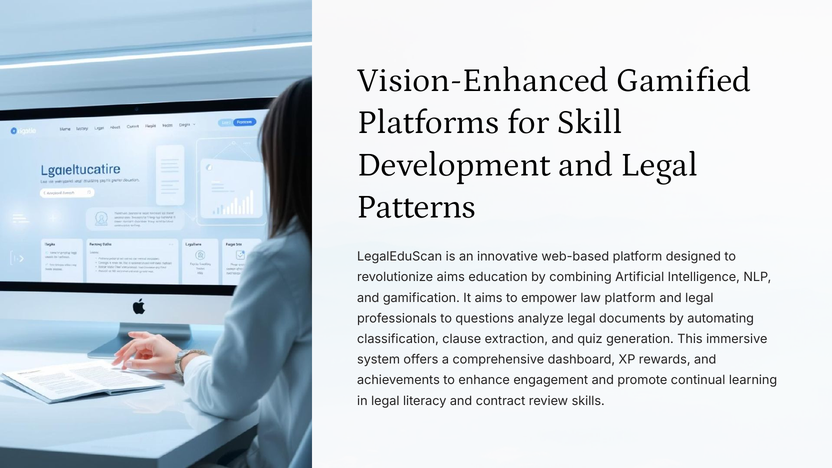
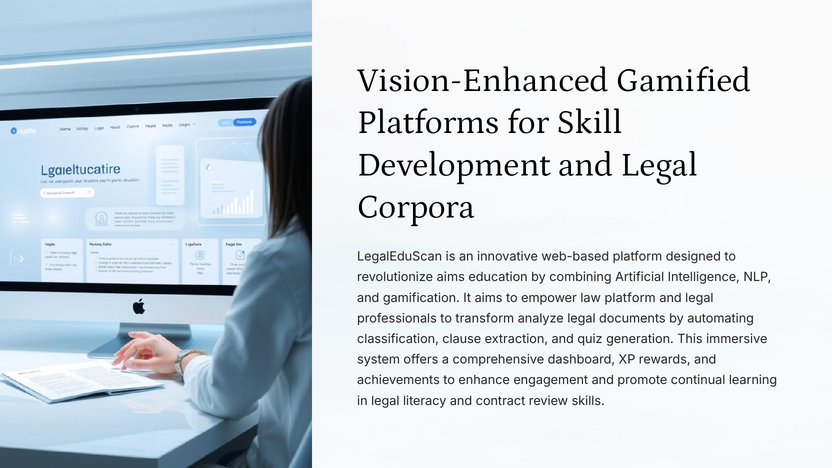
Patterns: Patterns -> Corpora
questions: questions -> transform
